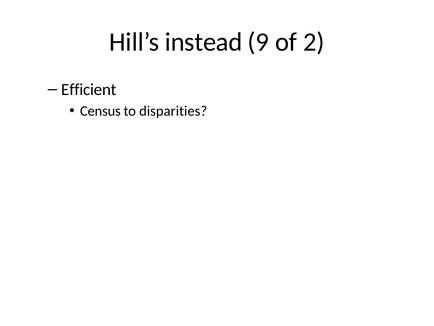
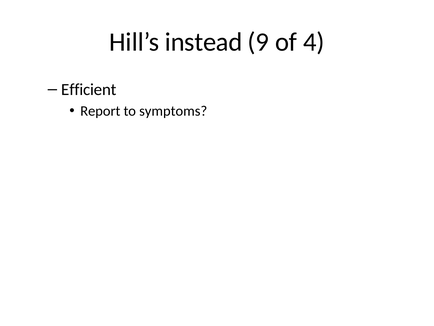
2: 2 -> 4
Census: Census -> Report
disparities: disparities -> symptoms
